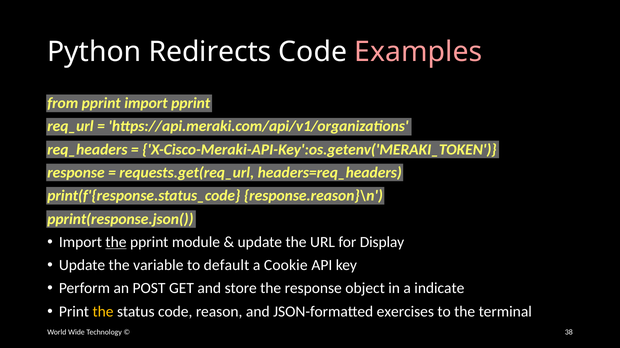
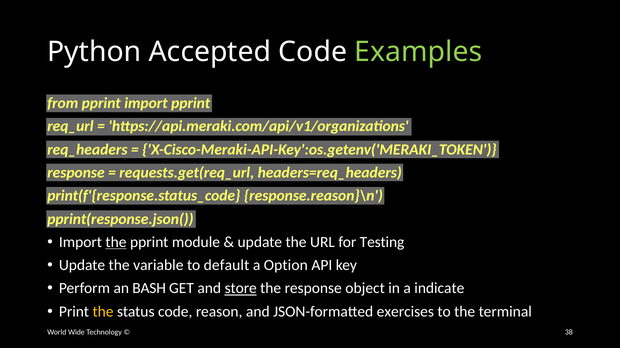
Redirects: Redirects -> Accepted
Examples colour: pink -> light green
Display: Display -> Testing
Cookie: Cookie -> Option
POST: POST -> BASH
store underline: none -> present
